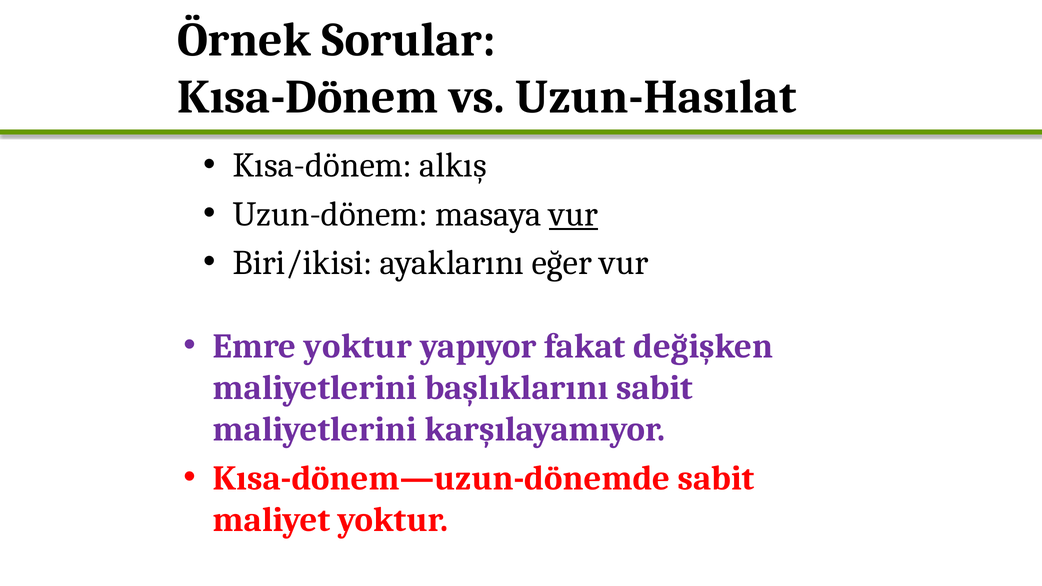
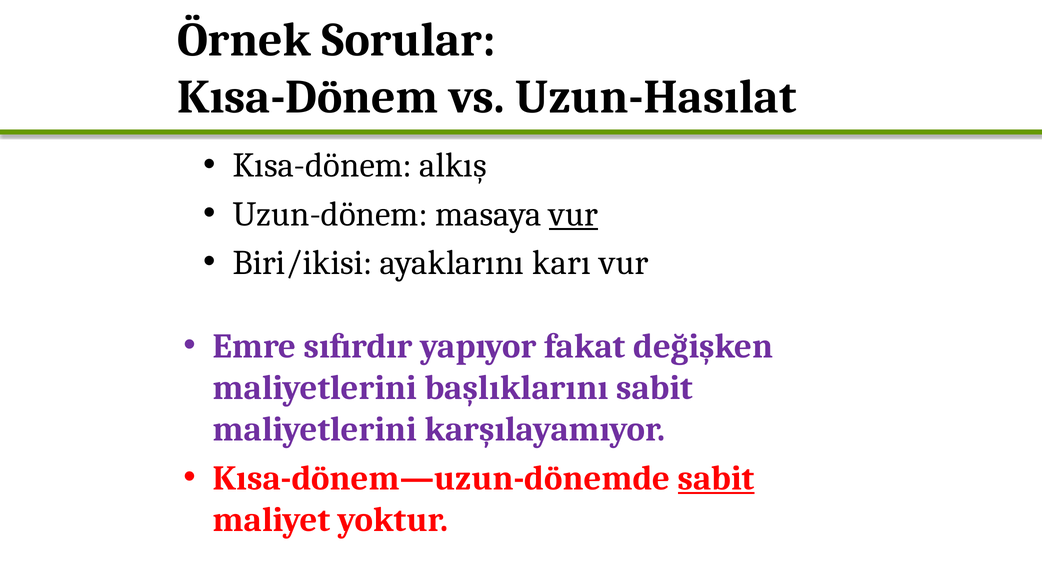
eğer: eğer -> karı
Emre yoktur: yoktur -> sıfırdır
sabit at (716, 478) underline: none -> present
